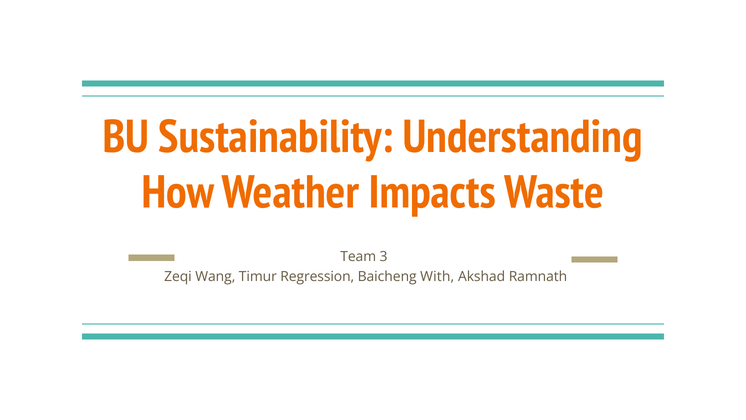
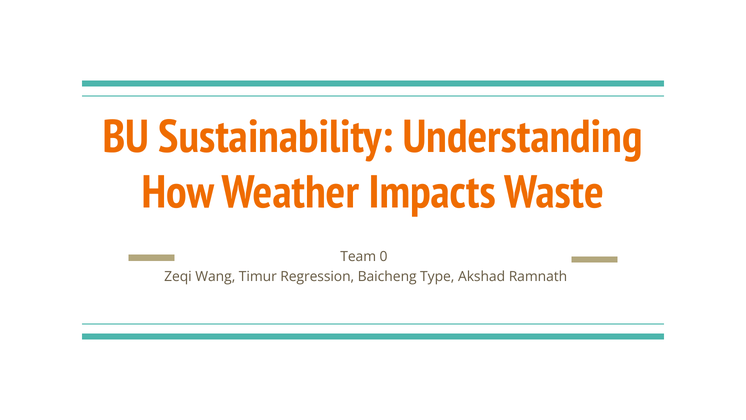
3: 3 -> 0
With: With -> Type
